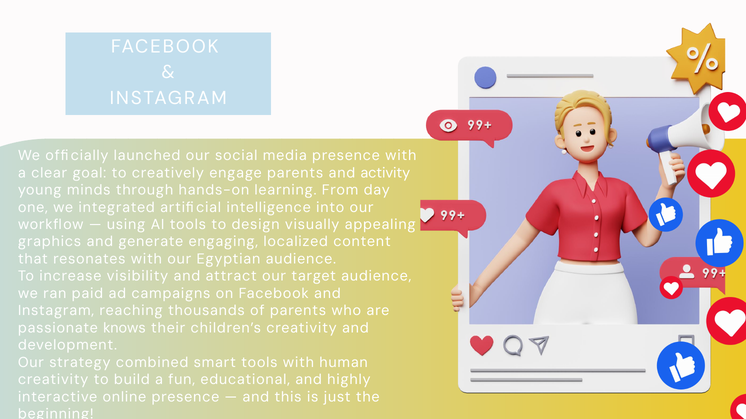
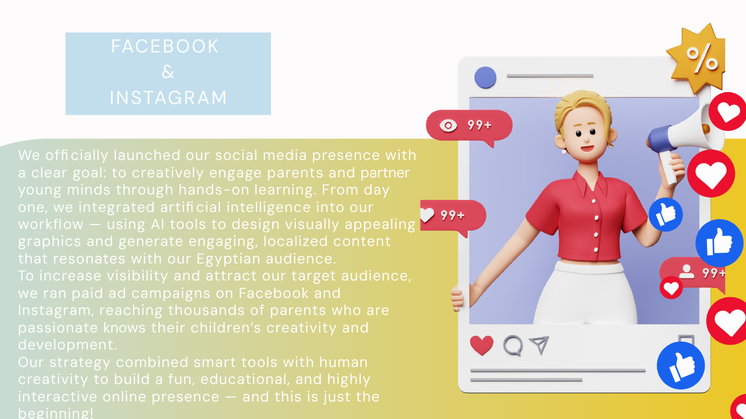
activity: activity -> partner
